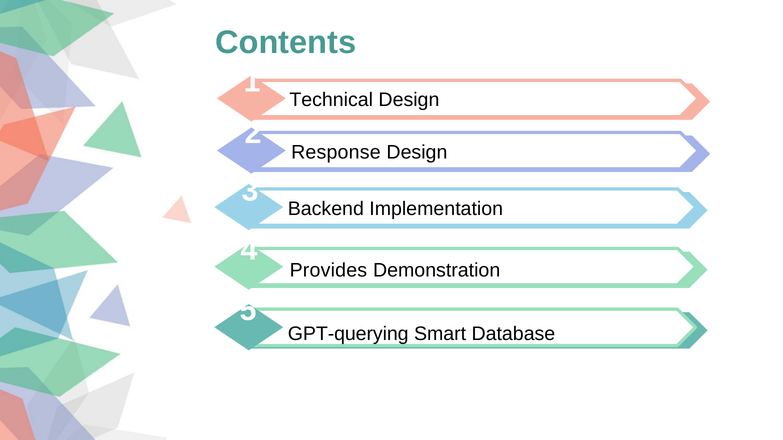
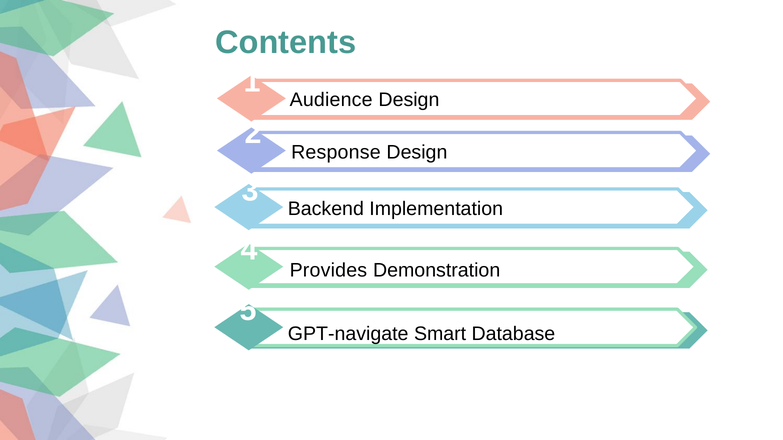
Technical: Technical -> Audience
GPT-querying: GPT-querying -> GPT-navigate
